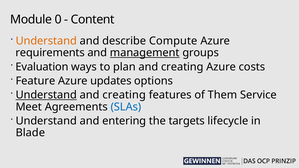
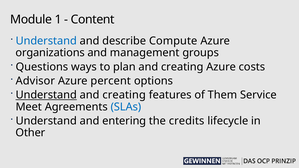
0: 0 -> 1
Understand at (46, 41) colour: orange -> blue
requirements: requirements -> organizations
management underline: present -> none
Evaluation: Evaluation -> Questions
Feature: Feature -> Advisor
updates: updates -> percent
targets: targets -> credits
Blade: Blade -> Other
